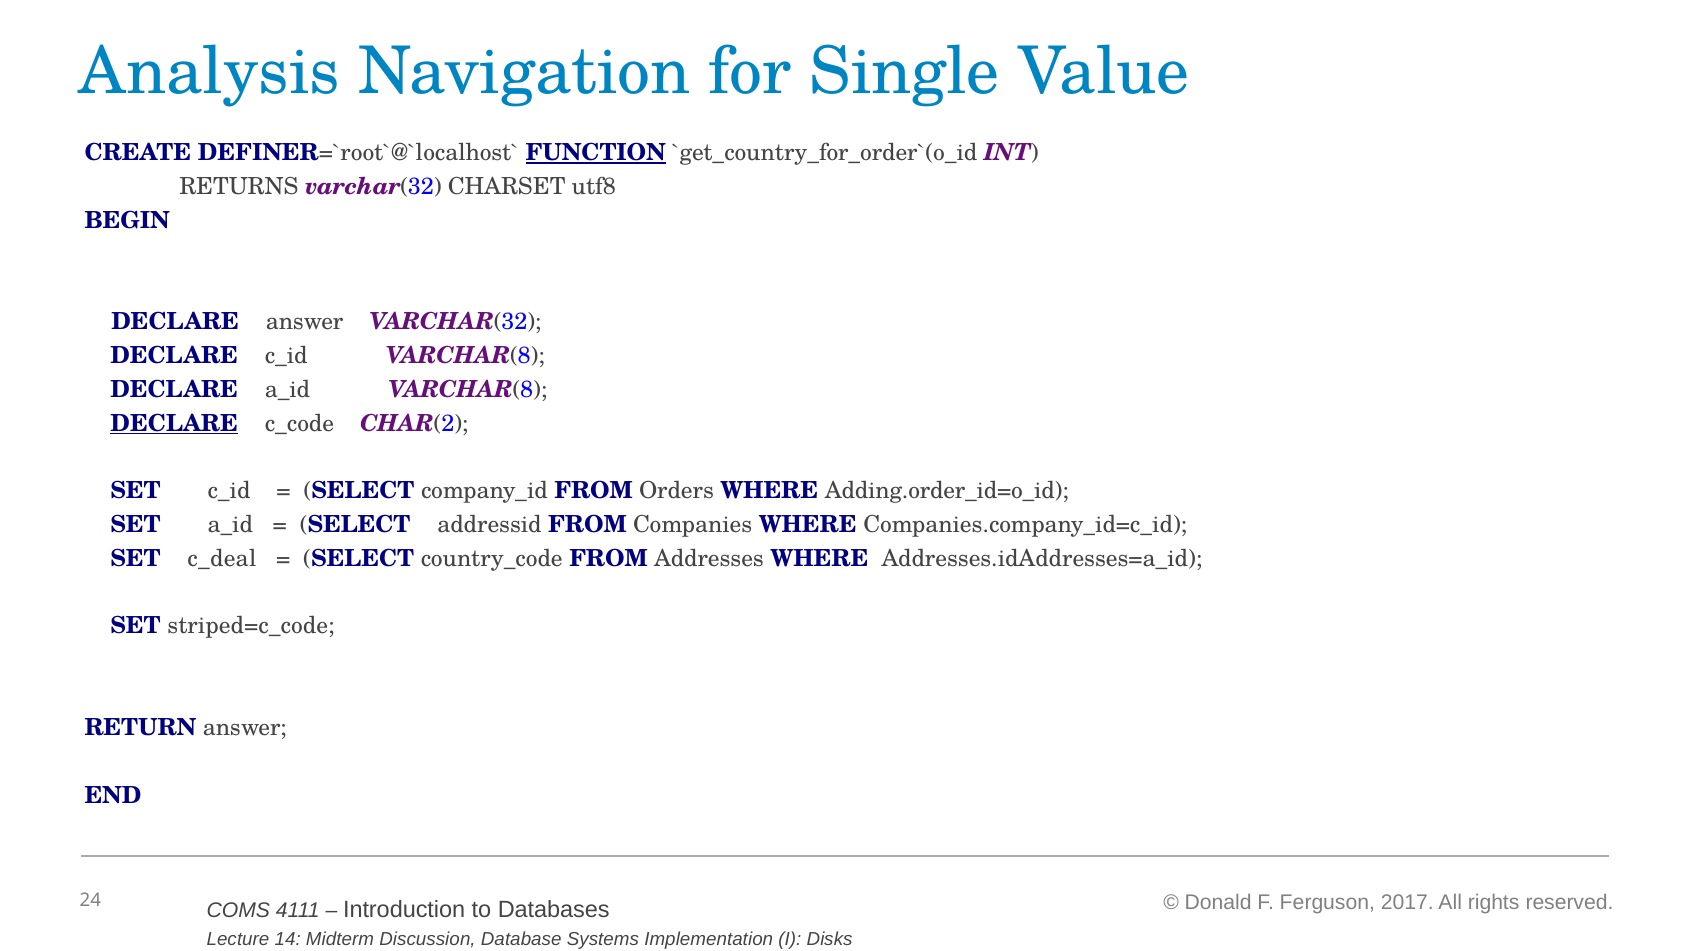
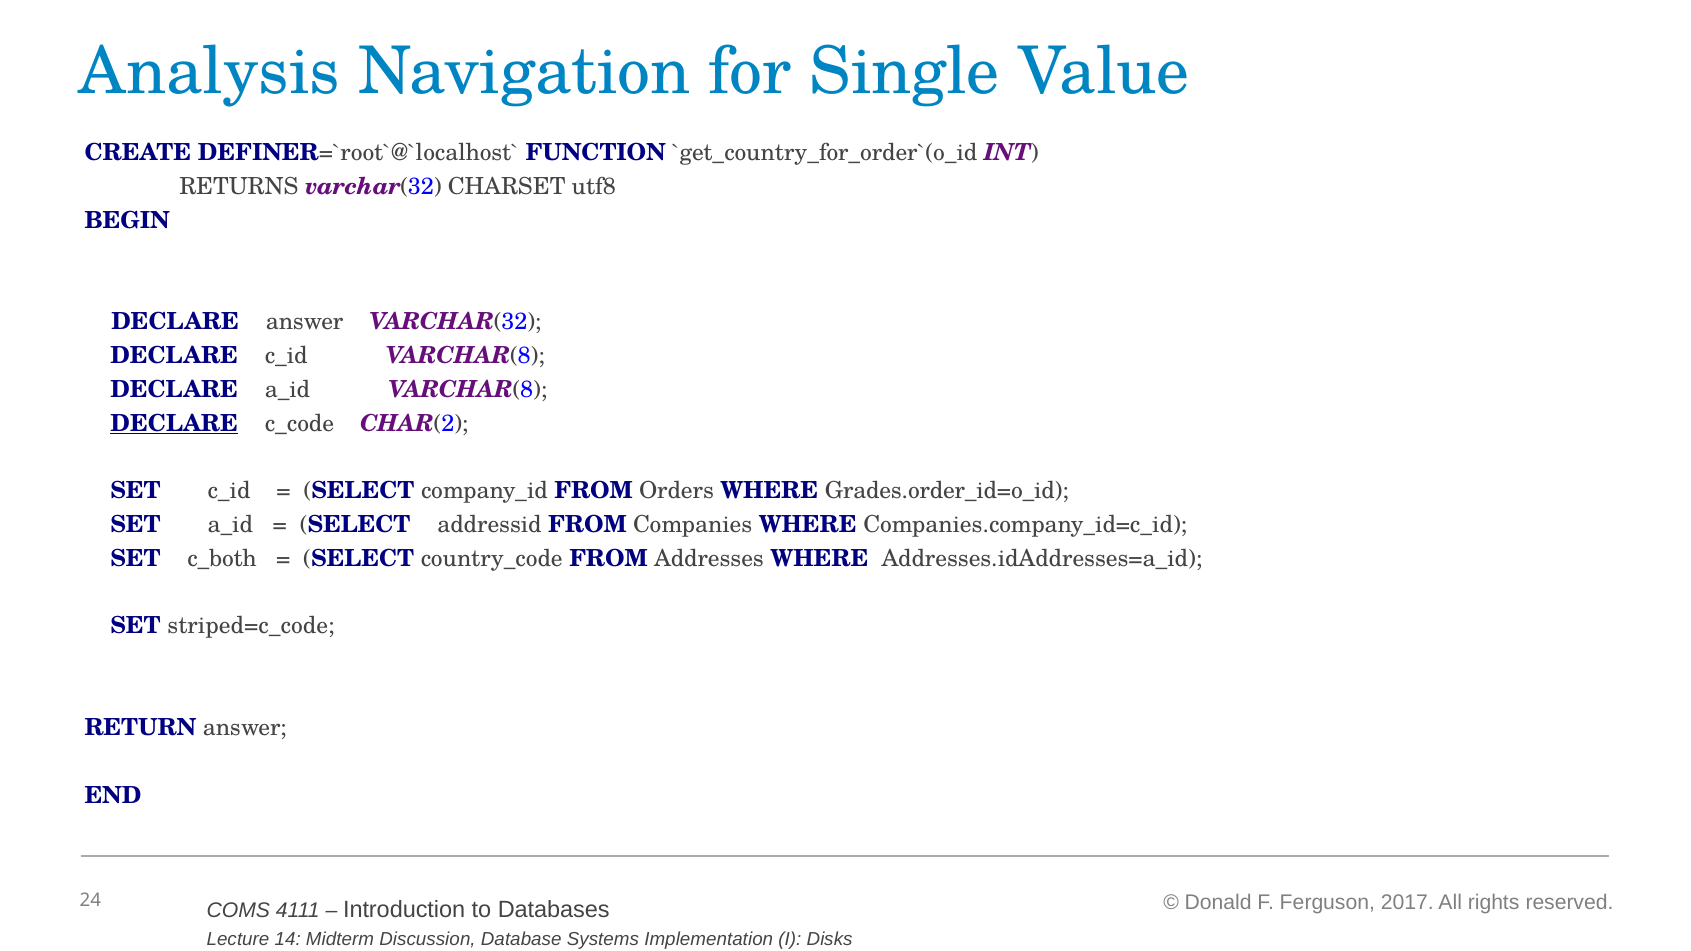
FUNCTION underline: present -> none
Adding.order_id=o_id: Adding.order_id=o_id -> Grades.order_id=o_id
c_deal: c_deal -> c_both
